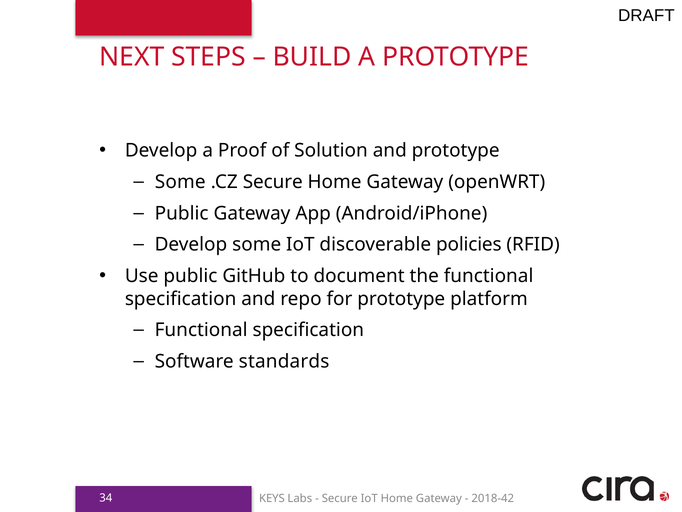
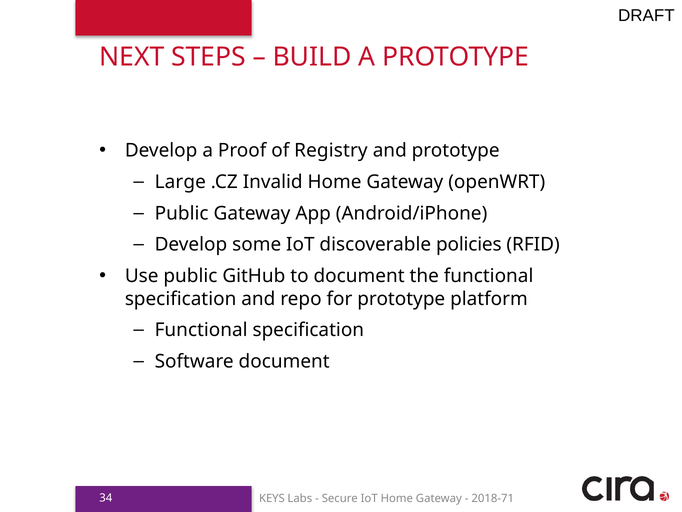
Solution: Solution -> Registry
Some at (180, 182): Some -> Large
.CZ Secure: Secure -> Invalid
Software standards: standards -> document
2018-42: 2018-42 -> 2018-71
